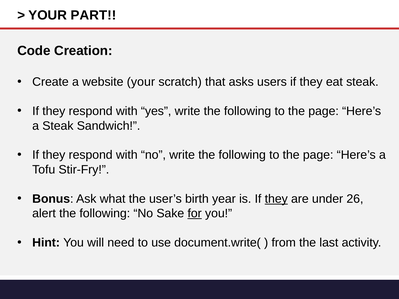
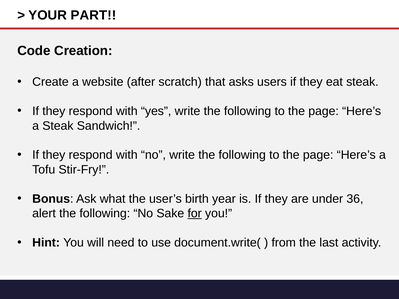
website your: your -> after
they at (276, 199) underline: present -> none
26: 26 -> 36
